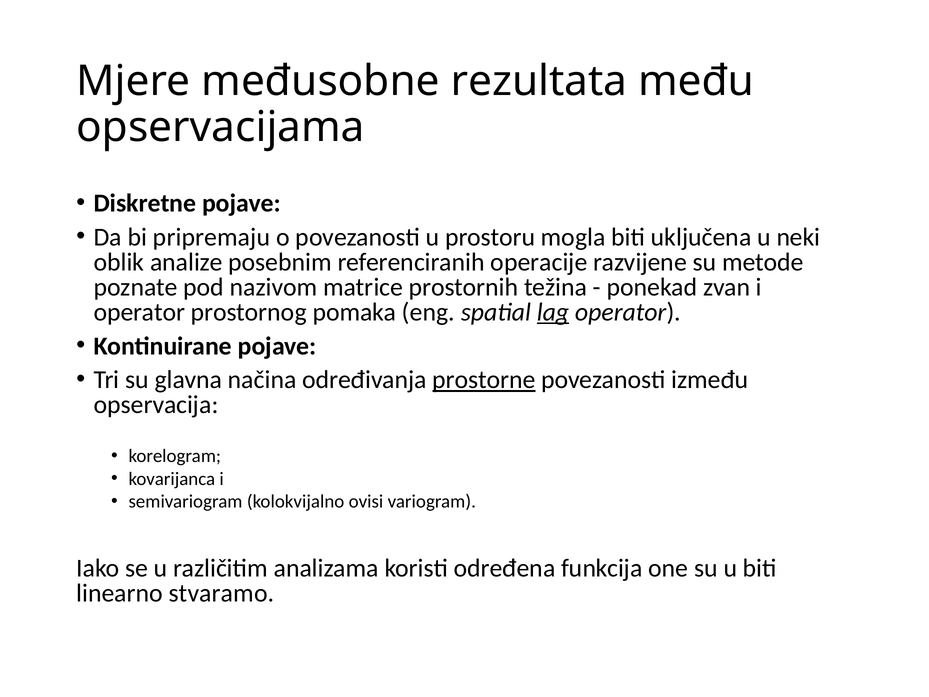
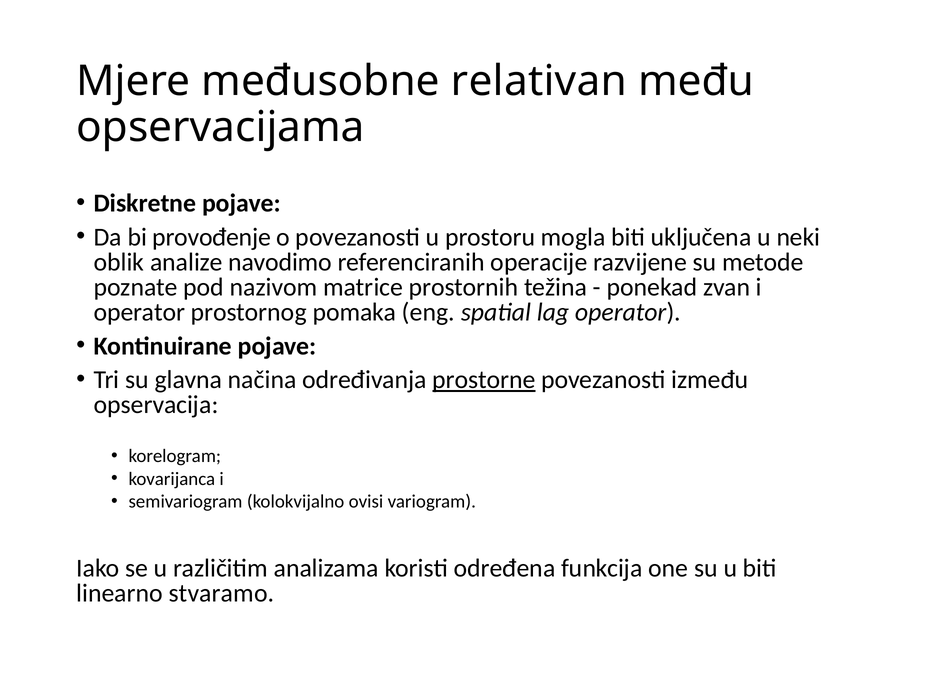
rezultata: rezultata -> relativan
pripremaju: pripremaju -> provođenje
posebnim: posebnim -> navodimo
lag underline: present -> none
